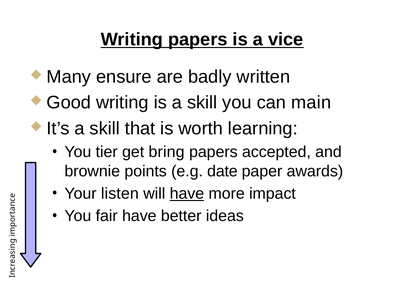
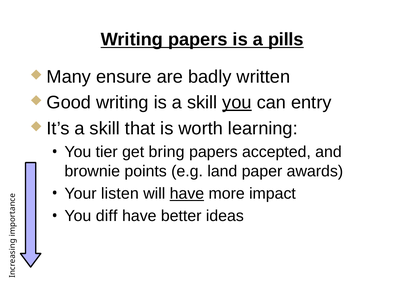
vice: vice -> pills
you at (237, 102) underline: none -> present
main: main -> entry
date: date -> land
fair: fair -> diff
